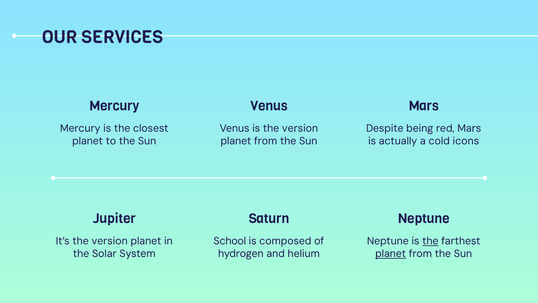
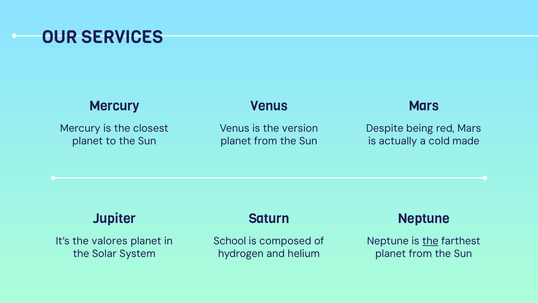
icons: icons -> made
It’s the version: version -> valores
planet at (391, 253) underline: present -> none
